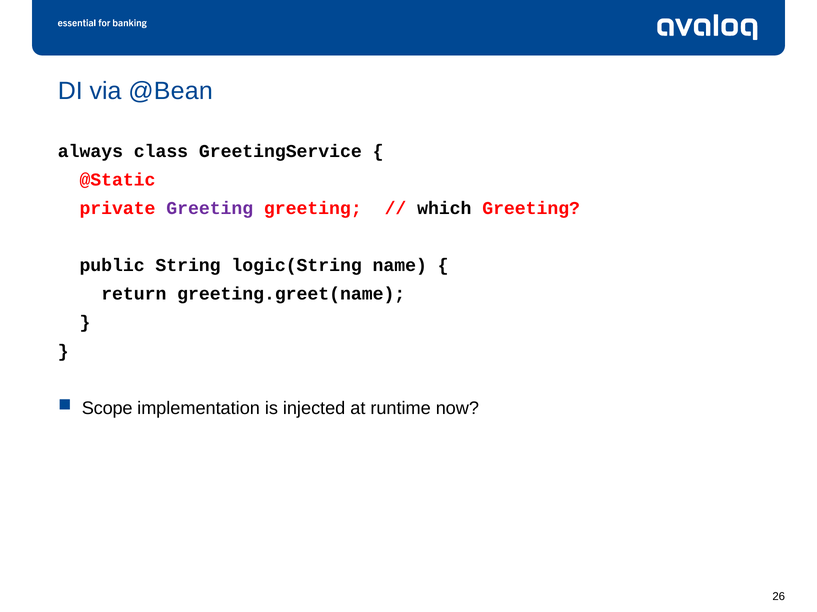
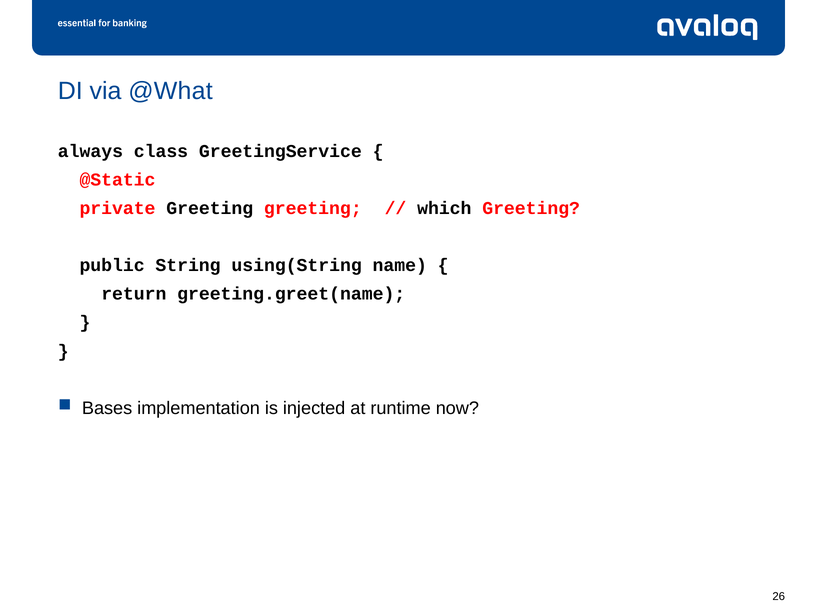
@Bean: @Bean -> @What
Greeting at (210, 208) colour: purple -> black
logic(String: logic(String -> using(String
Scope: Scope -> Bases
